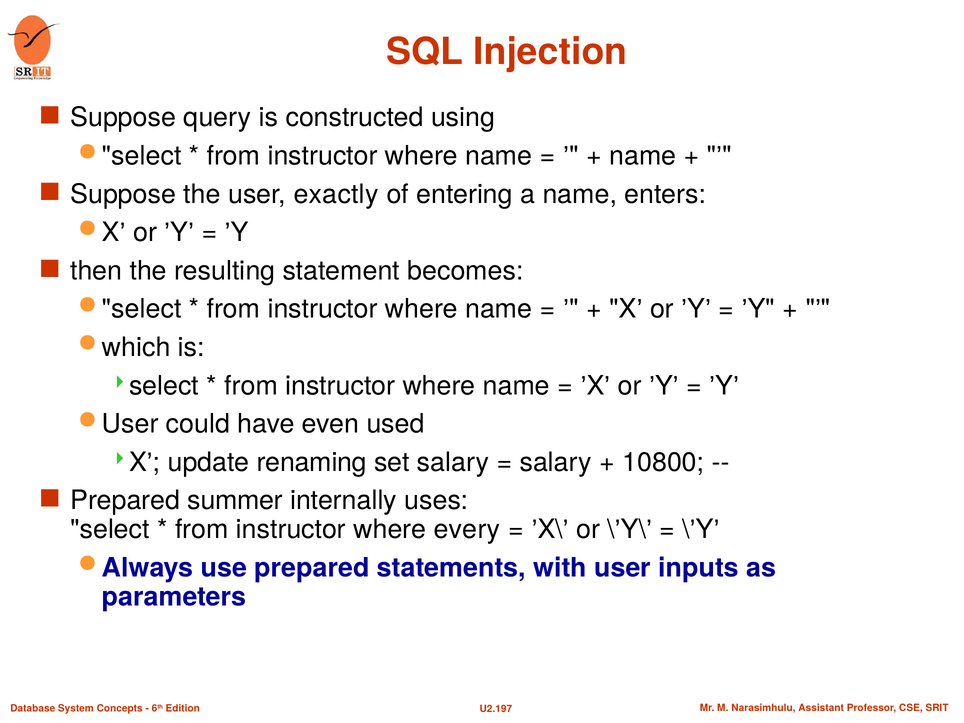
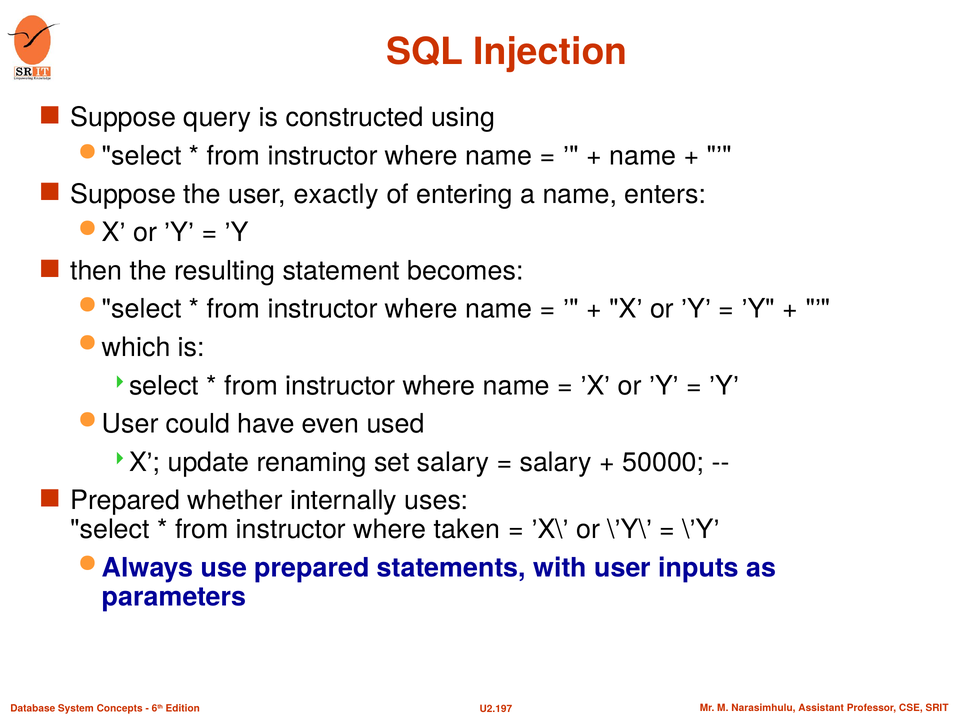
10800: 10800 -> 50000
summer: summer -> whether
every: every -> taken
